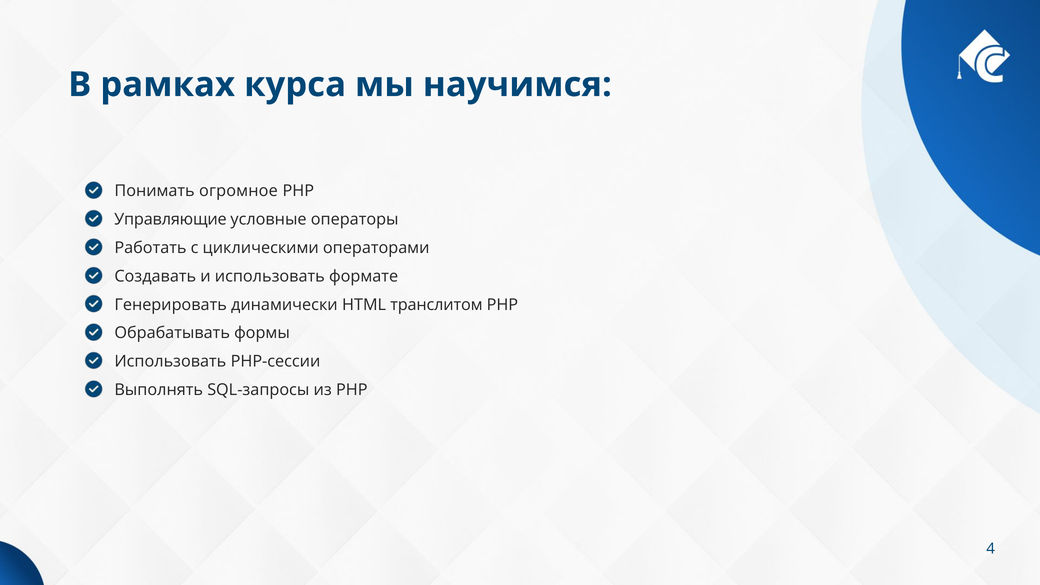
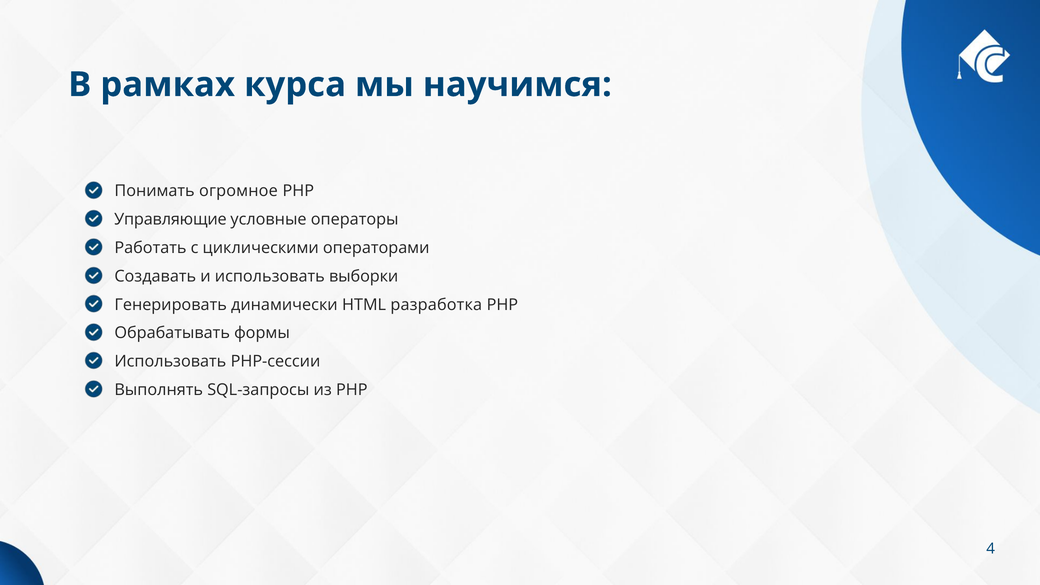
формате: формате -> выборки
транслитом: транслитом -> разработка
